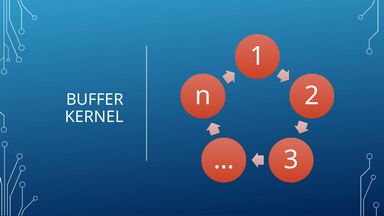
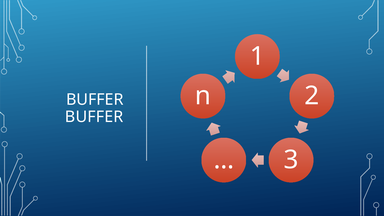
KERNEL at (94, 117): KERNEL -> BUFFER
